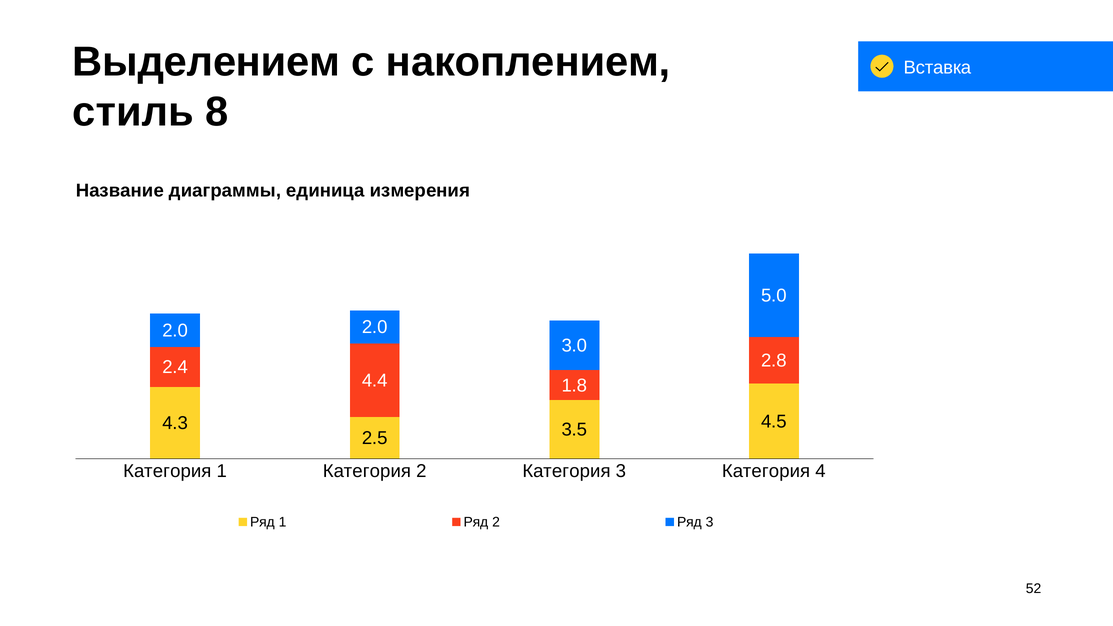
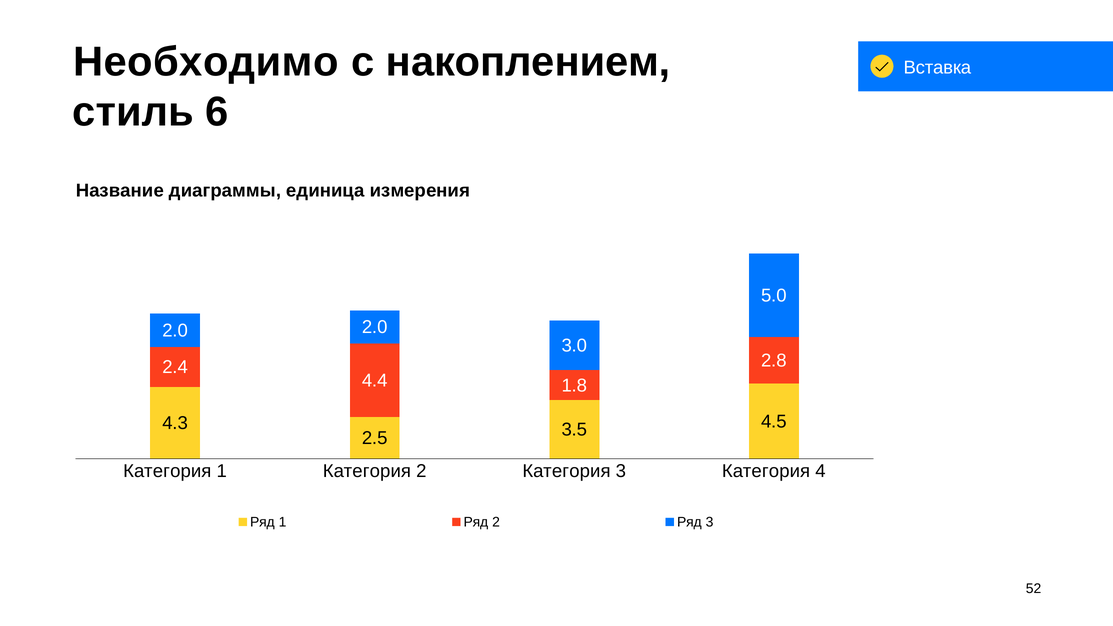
Выделением: Выделением -> Необходимо
8: 8 -> 6
